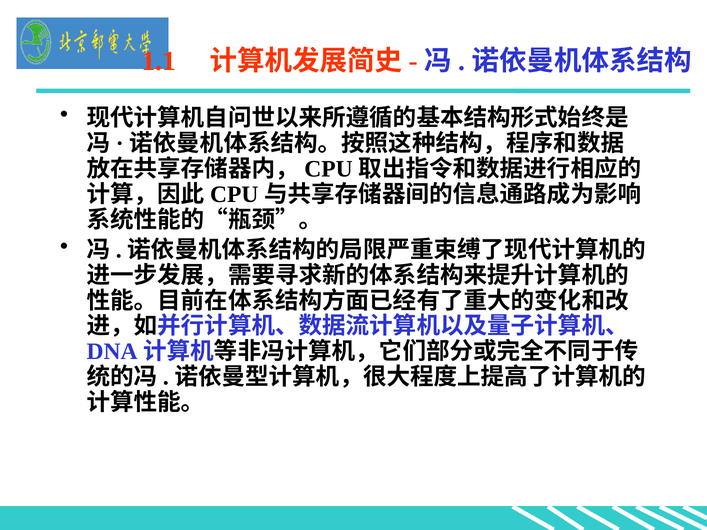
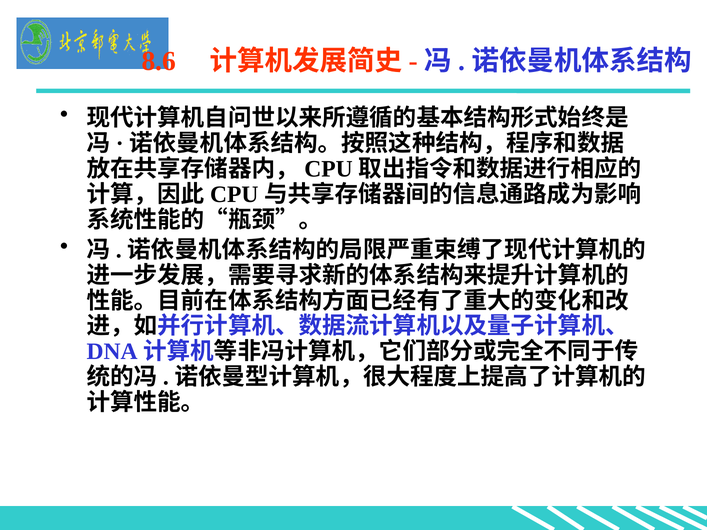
1.1: 1.1 -> 8.6
